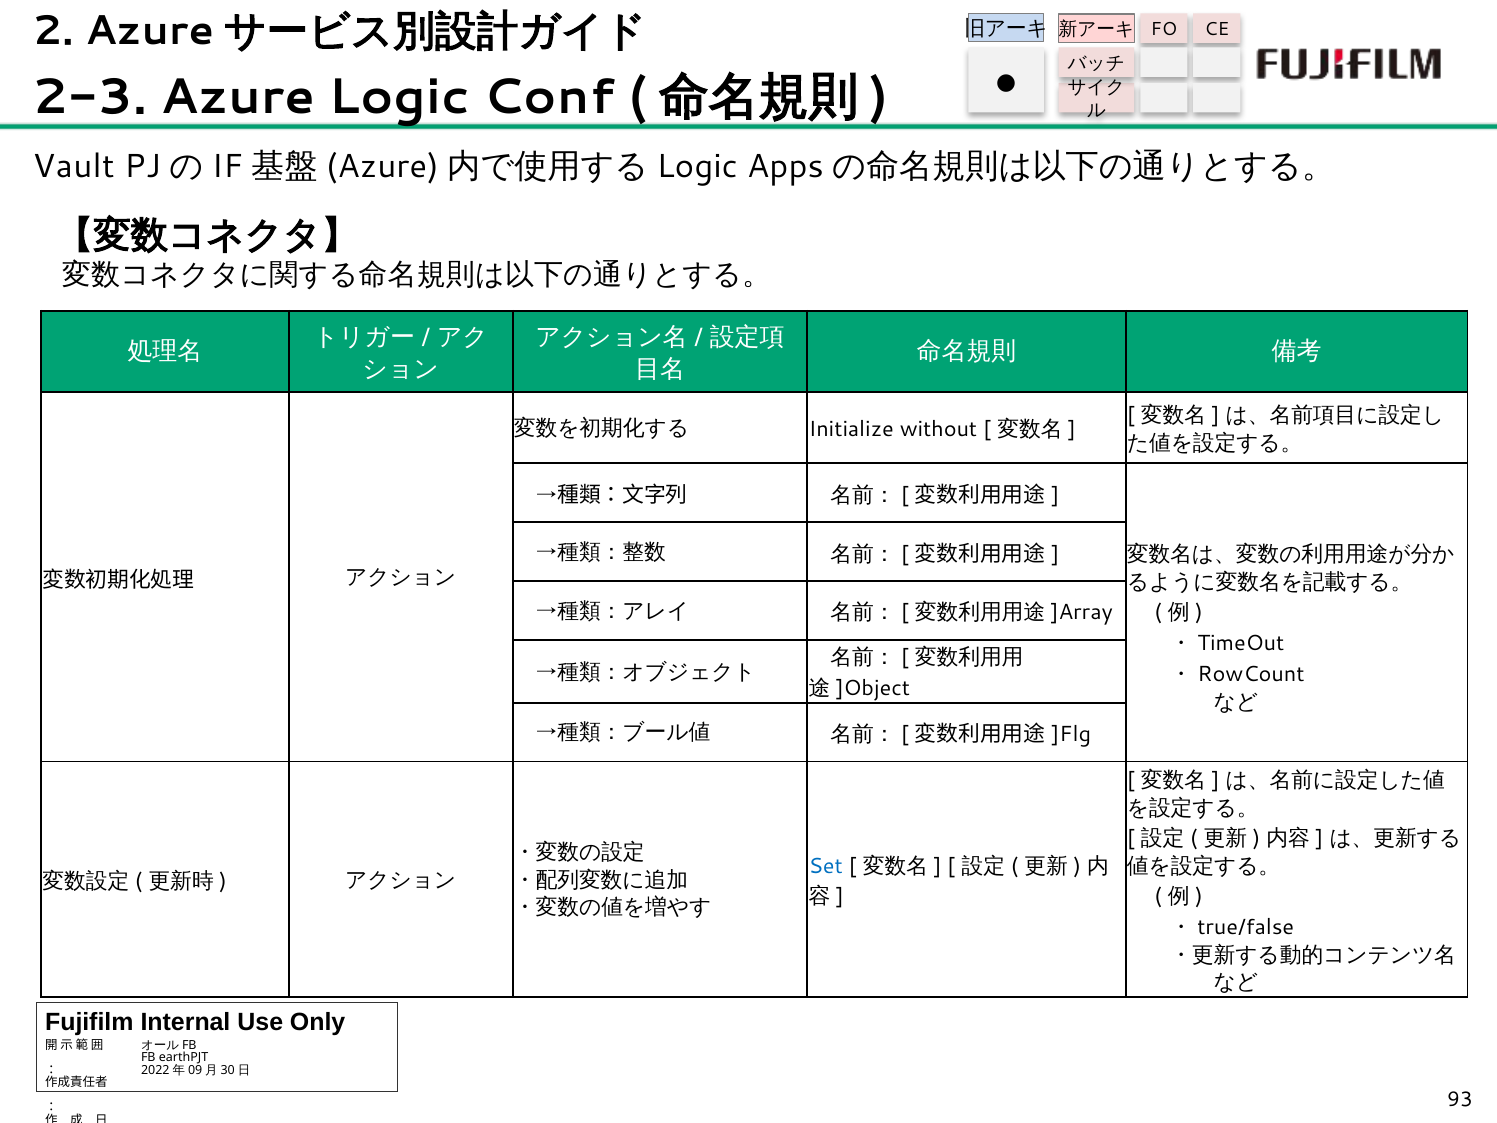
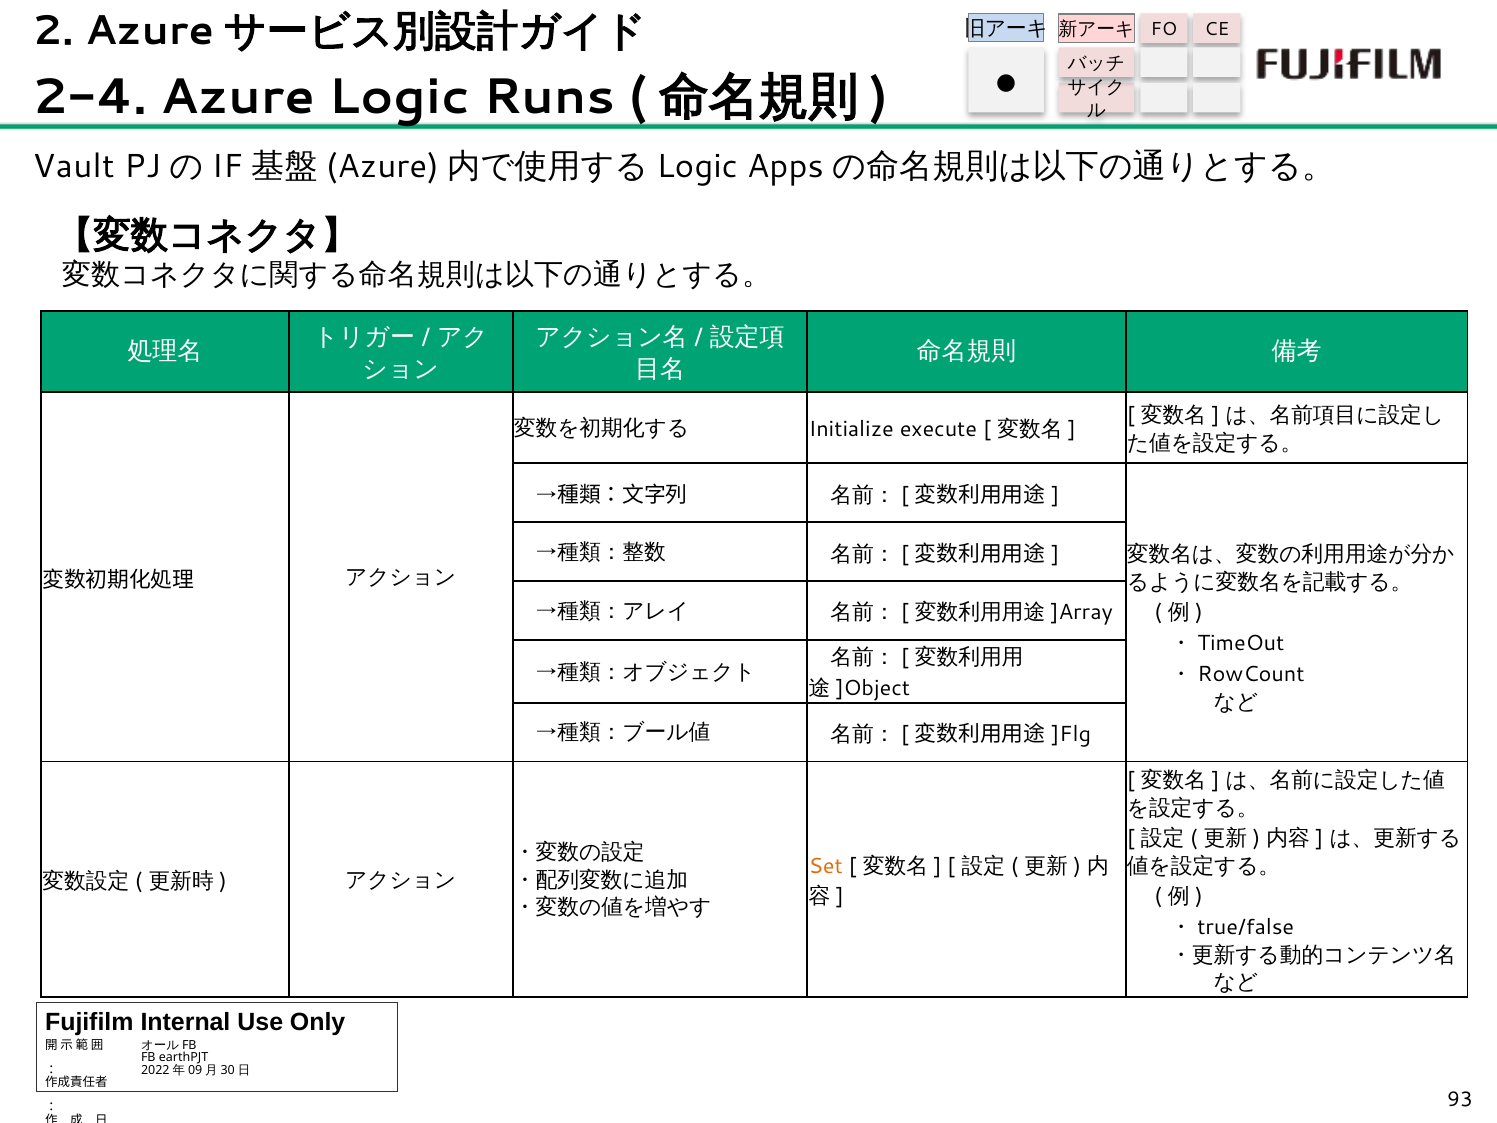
2-3: 2-3 -> 2-4
Conf: Conf -> Runs
without: without -> execute
Set colour: blue -> orange
